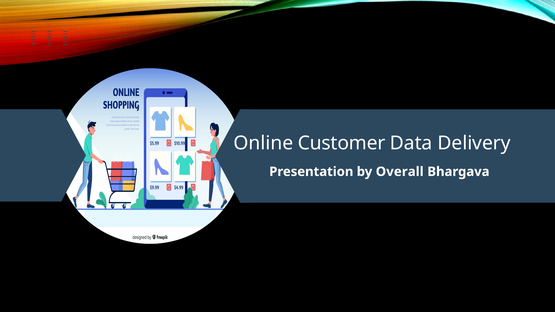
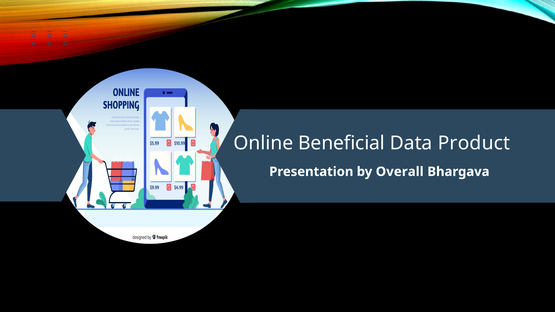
Customer: Customer -> Beneficial
Delivery: Delivery -> Product
